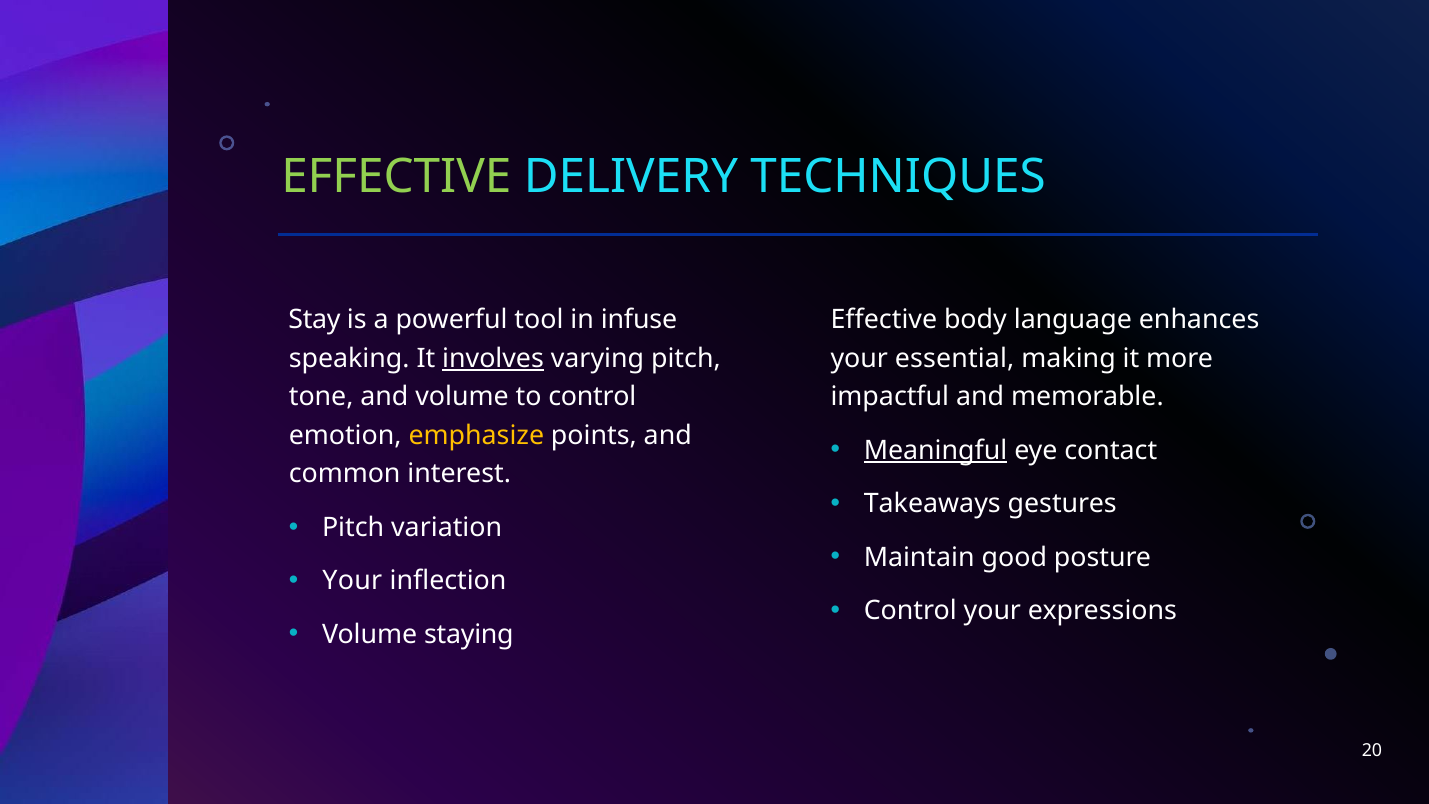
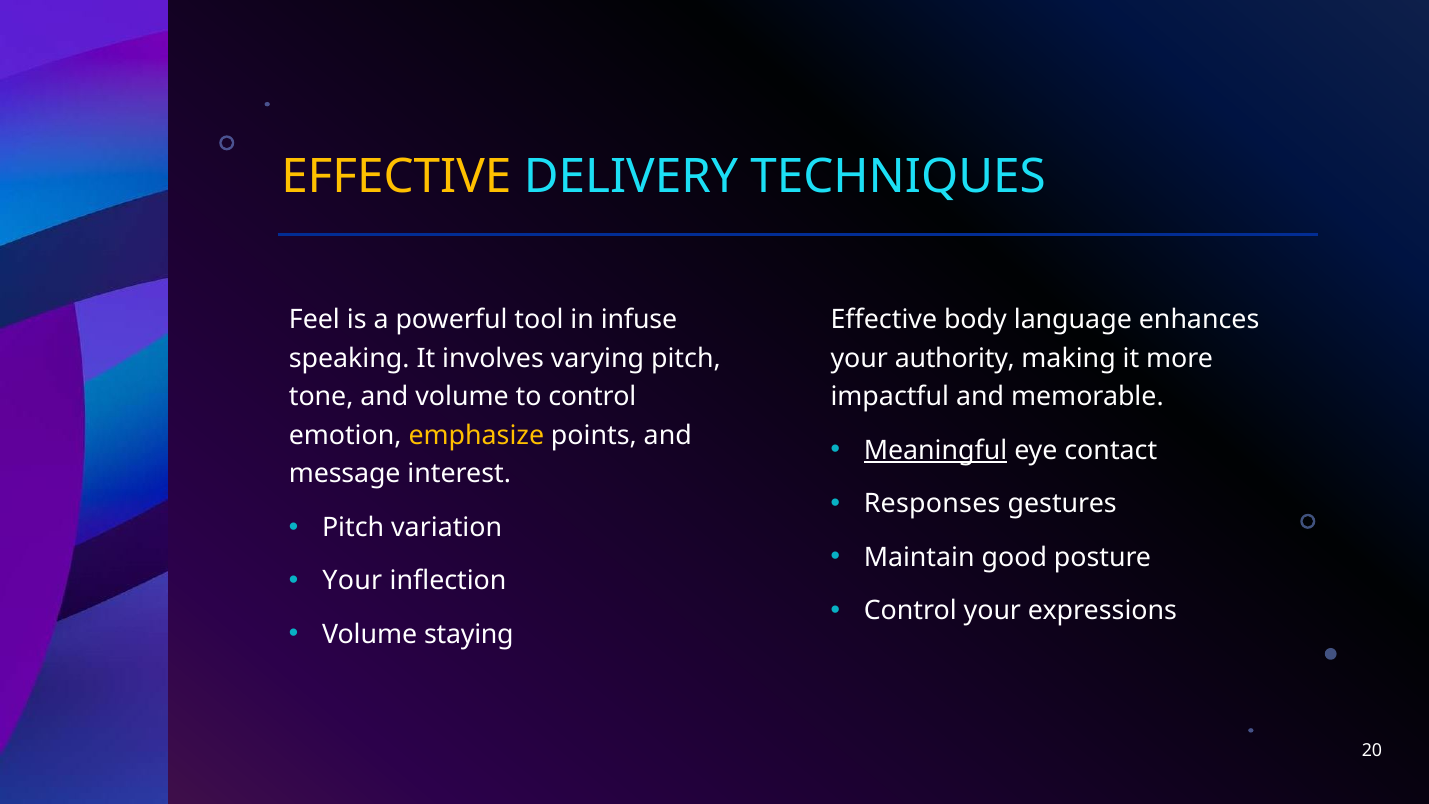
EFFECTIVE at (396, 177) colour: light green -> yellow
Stay: Stay -> Feel
involves underline: present -> none
essential: essential -> authority
common: common -> message
Takeaways: Takeaways -> Responses
